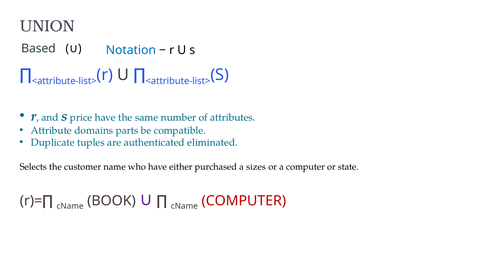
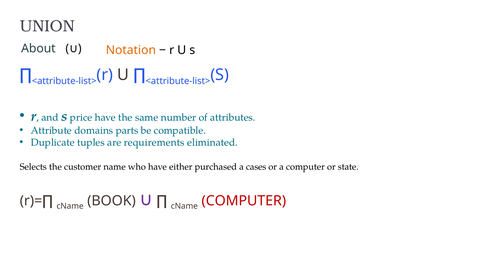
Notation colour: blue -> orange
Based: Based -> About
authenticated: authenticated -> requirements
sizes: sizes -> cases
